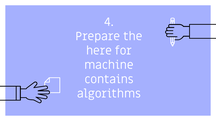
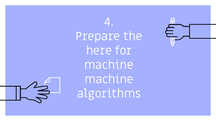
contains at (109, 80): contains -> machine
